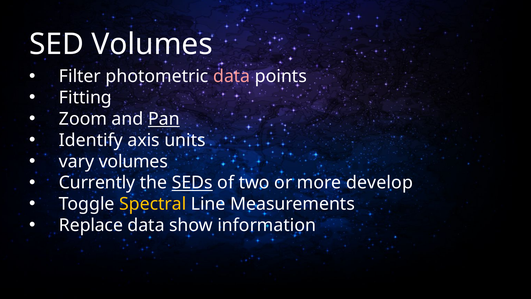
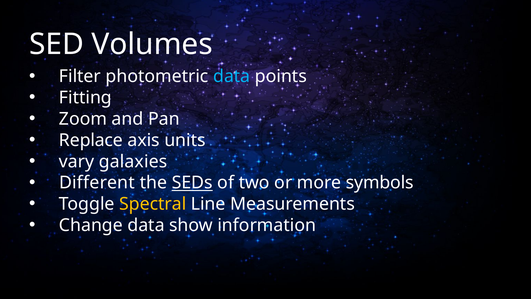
data at (232, 76) colour: pink -> light blue
Pan underline: present -> none
Identify: Identify -> Replace
vary volumes: volumes -> galaxies
Currently: Currently -> Different
develop: develop -> symbols
Replace: Replace -> Change
